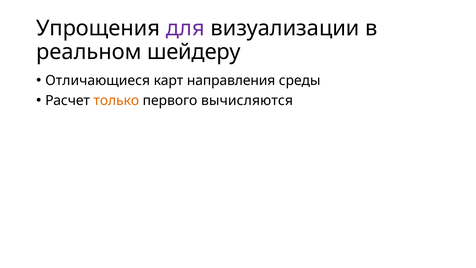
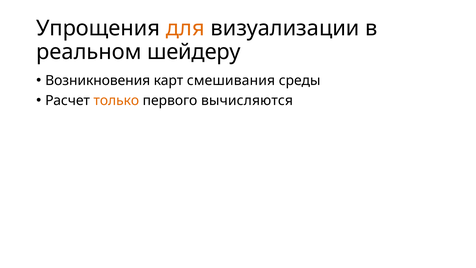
для colour: purple -> orange
Отличающиеся: Отличающиеся -> Возникновения
направления: направления -> смешивания
